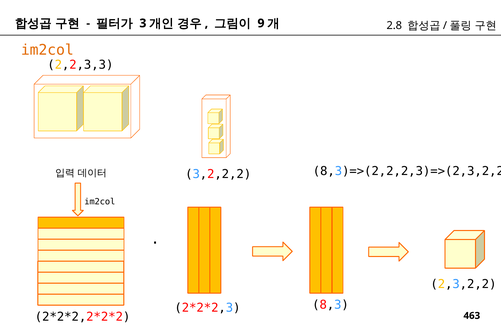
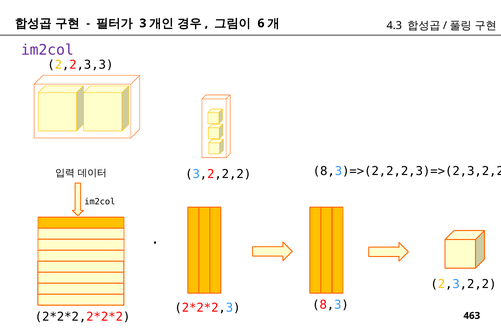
9: 9 -> 6
2.8: 2.8 -> 4.3
im2col at (47, 50) colour: orange -> purple
